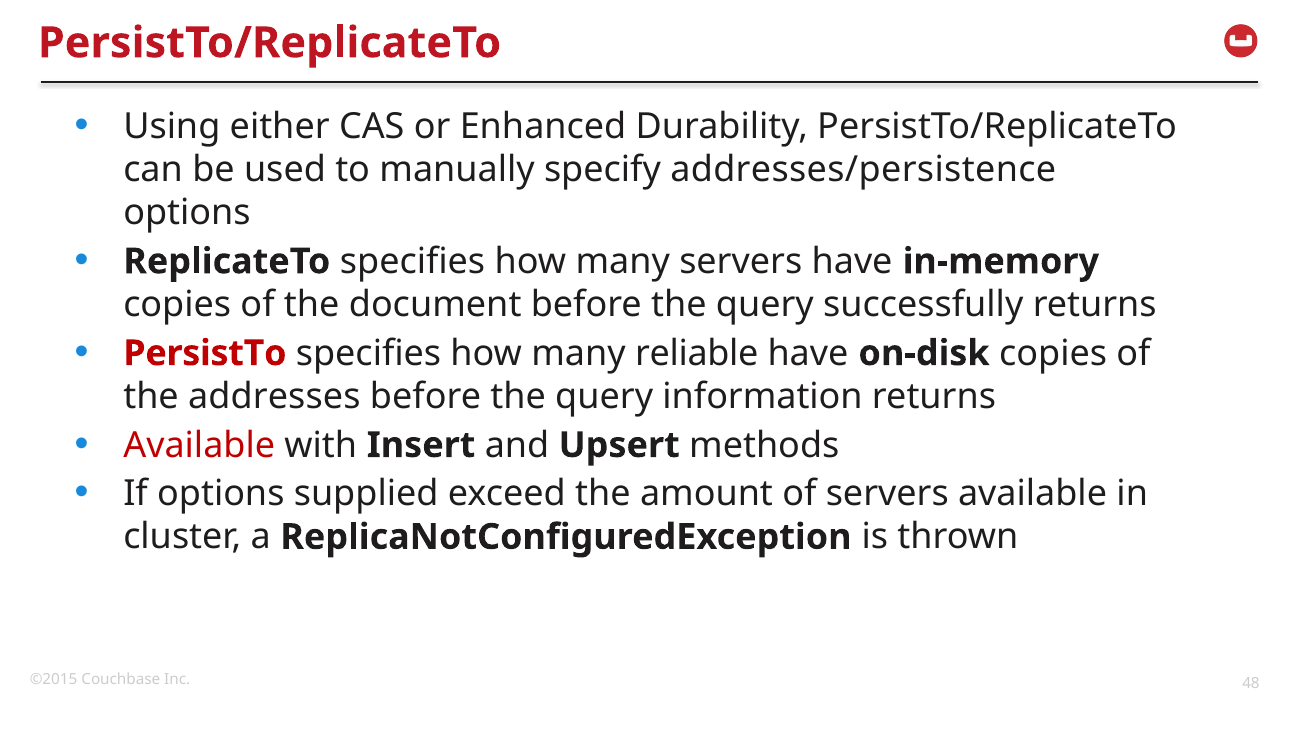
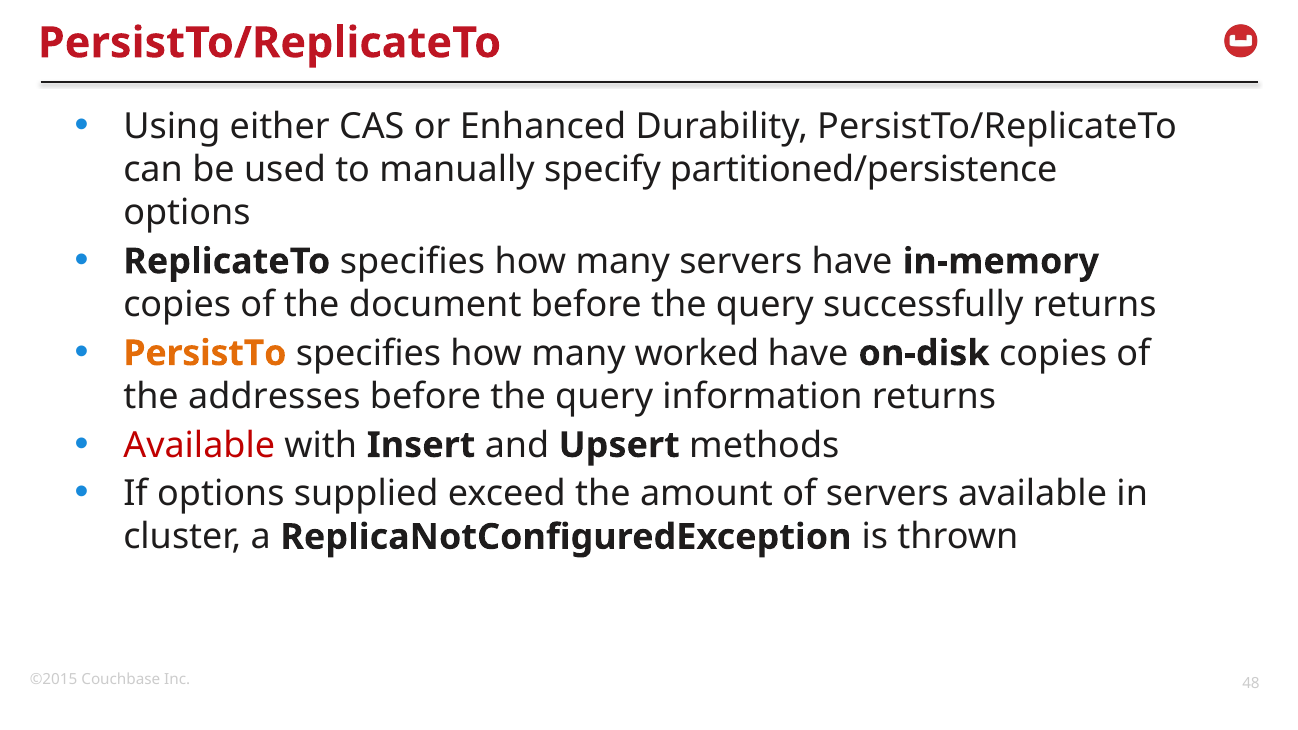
addresses/persistence: addresses/persistence -> partitioned/persistence
PersistTo colour: red -> orange
reliable: reliable -> worked
